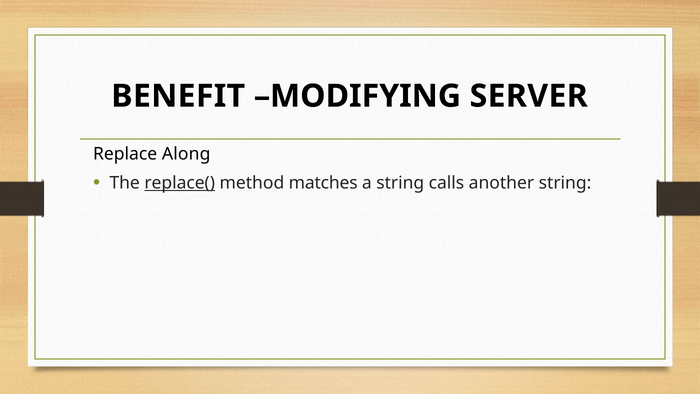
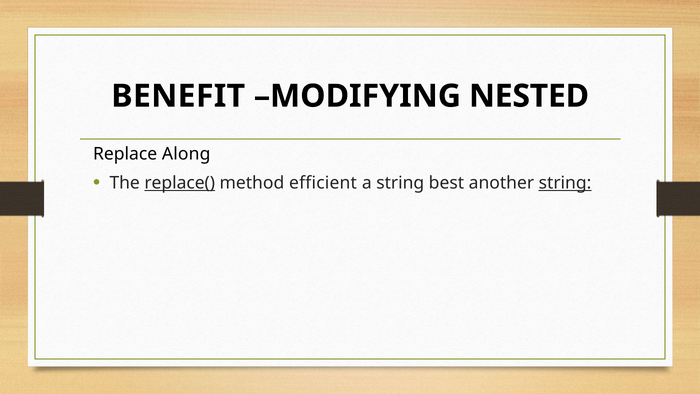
SERVER: SERVER -> NESTED
matches: matches -> efficient
calls: calls -> best
string at (565, 183) underline: none -> present
